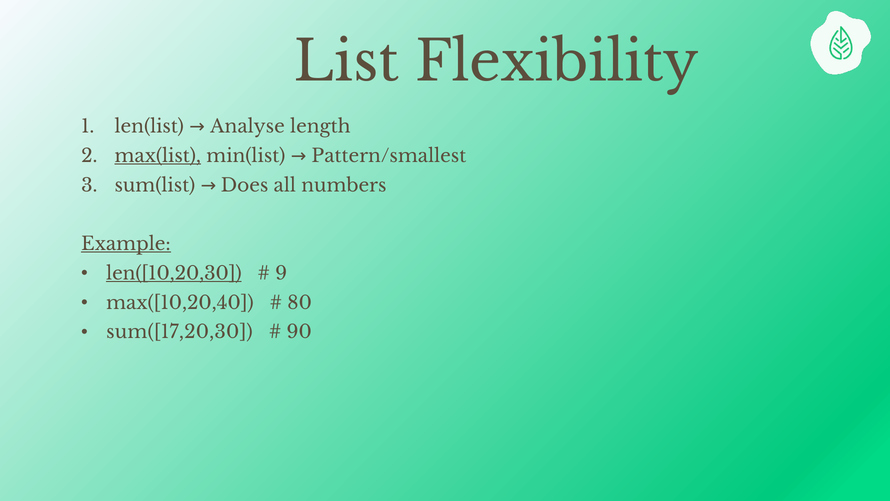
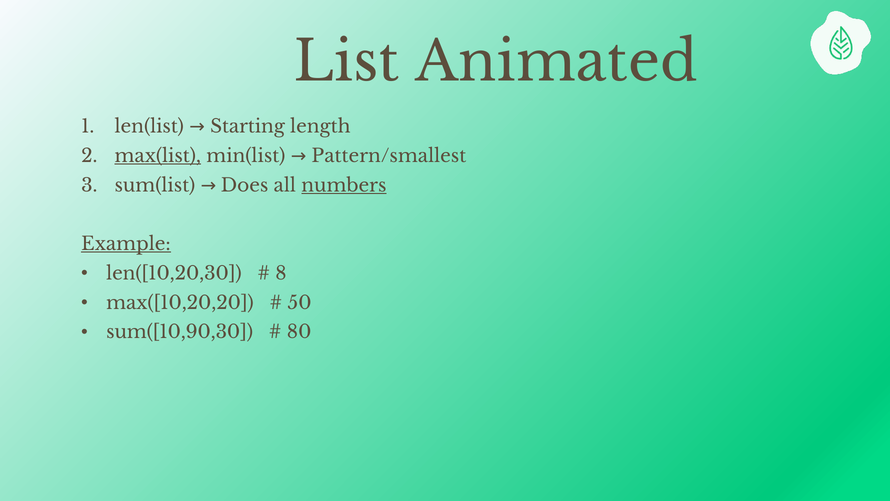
Flexibility: Flexibility -> Animated
Analyse: Analyse -> Starting
numbers underline: none -> present
len([10,20,30 underline: present -> none
9: 9 -> 8
max([10,20,40: max([10,20,40 -> max([10,20,20
80: 80 -> 50
sum([17,20,30: sum([17,20,30 -> sum([10,90,30
90: 90 -> 80
